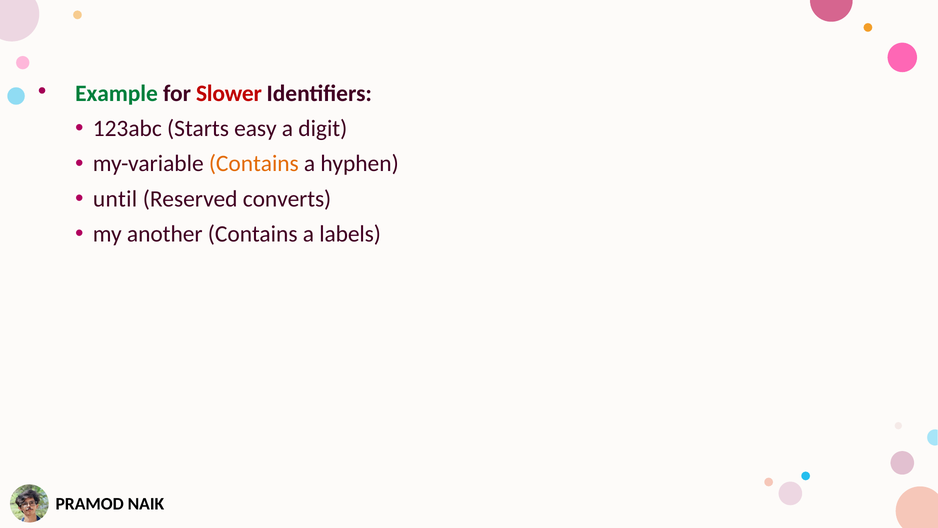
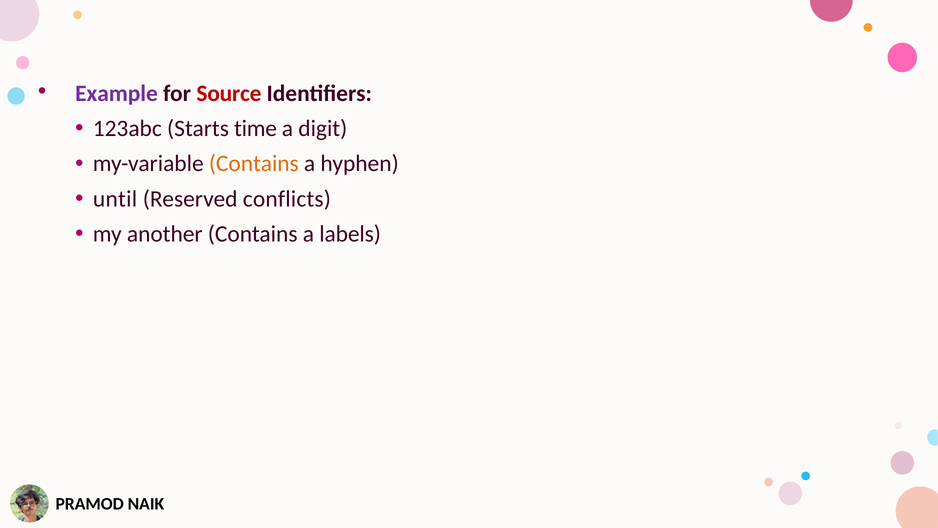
Example colour: green -> purple
Slower: Slower -> Source
easy: easy -> time
converts: converts -> conflicts
